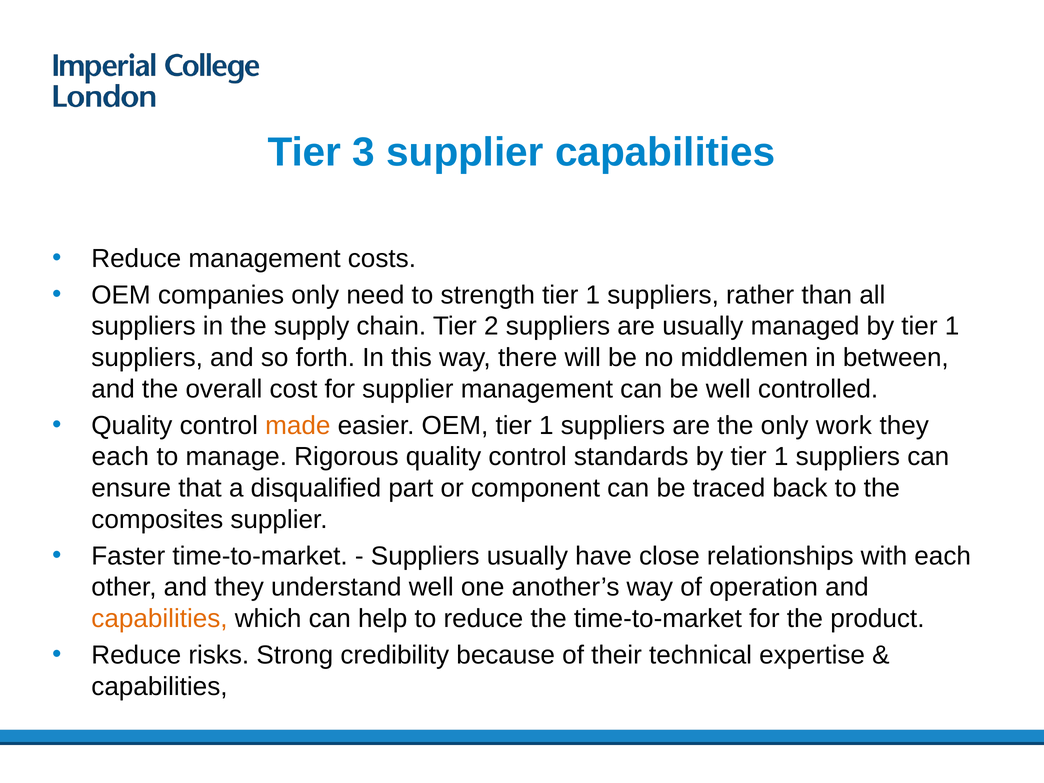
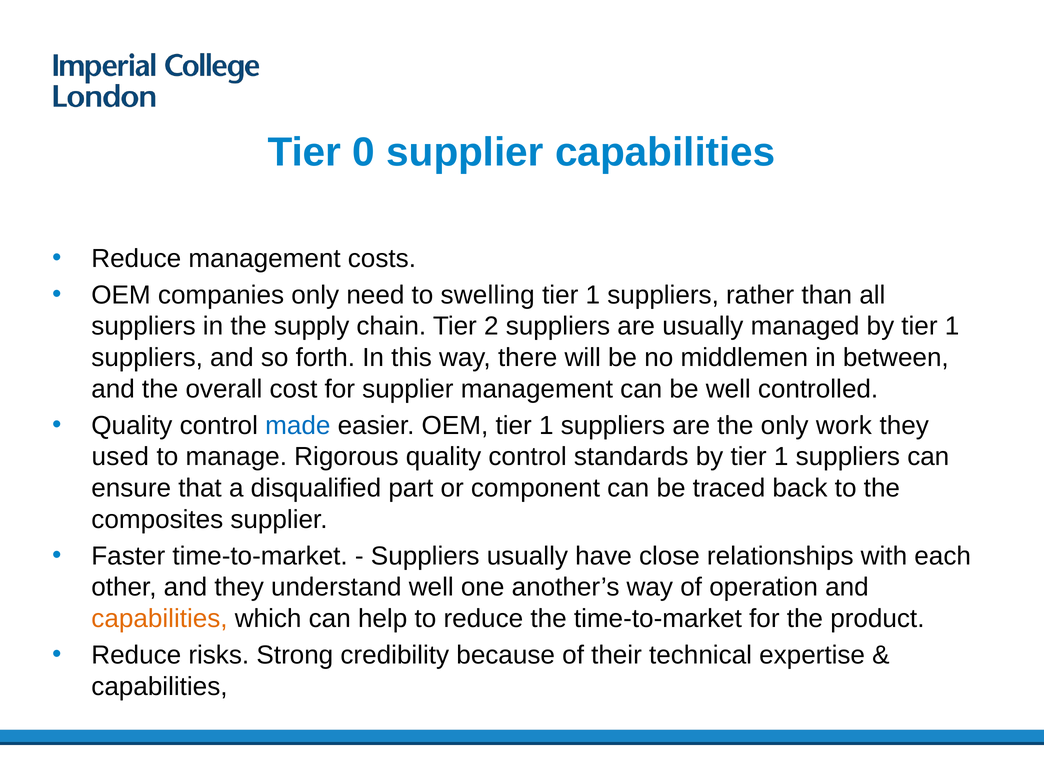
3: 3 -> 0
strength: strength -> swelling
made colour: orange -> blue
each at (120, 457): each -> used
